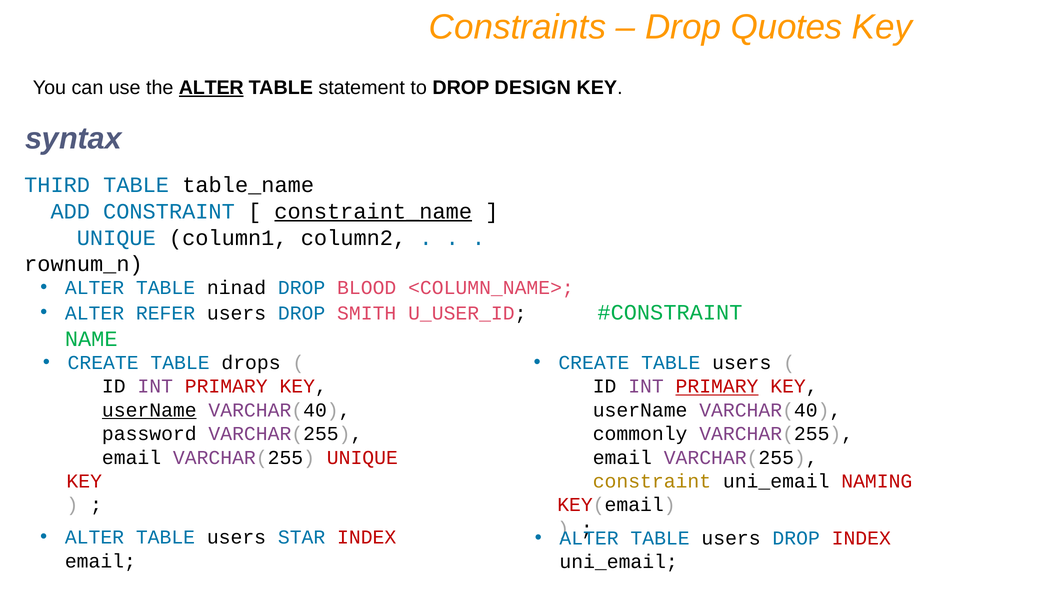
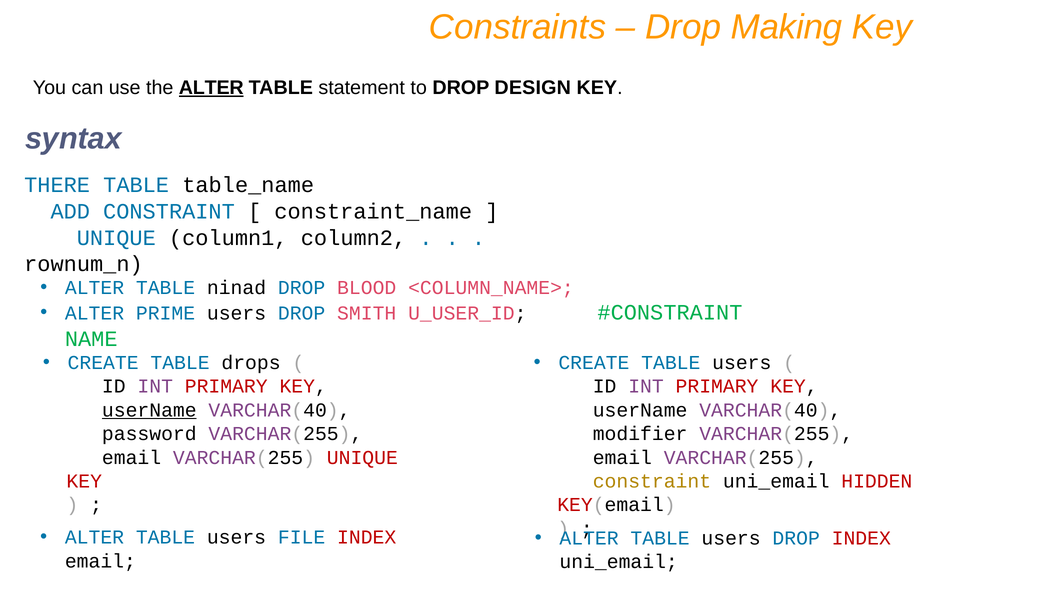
Quotes: Quotes -> Making
THIRD: THIRD -> THERE
constraint_name underline: present -> none
REFER: REFER -> PRIME
PRIMARY at (717, 386) underline: present -> none
commonly: commonly -> modifier
NAMING: NAMING -> HIDDEN
STAR: STAR -> FILE
